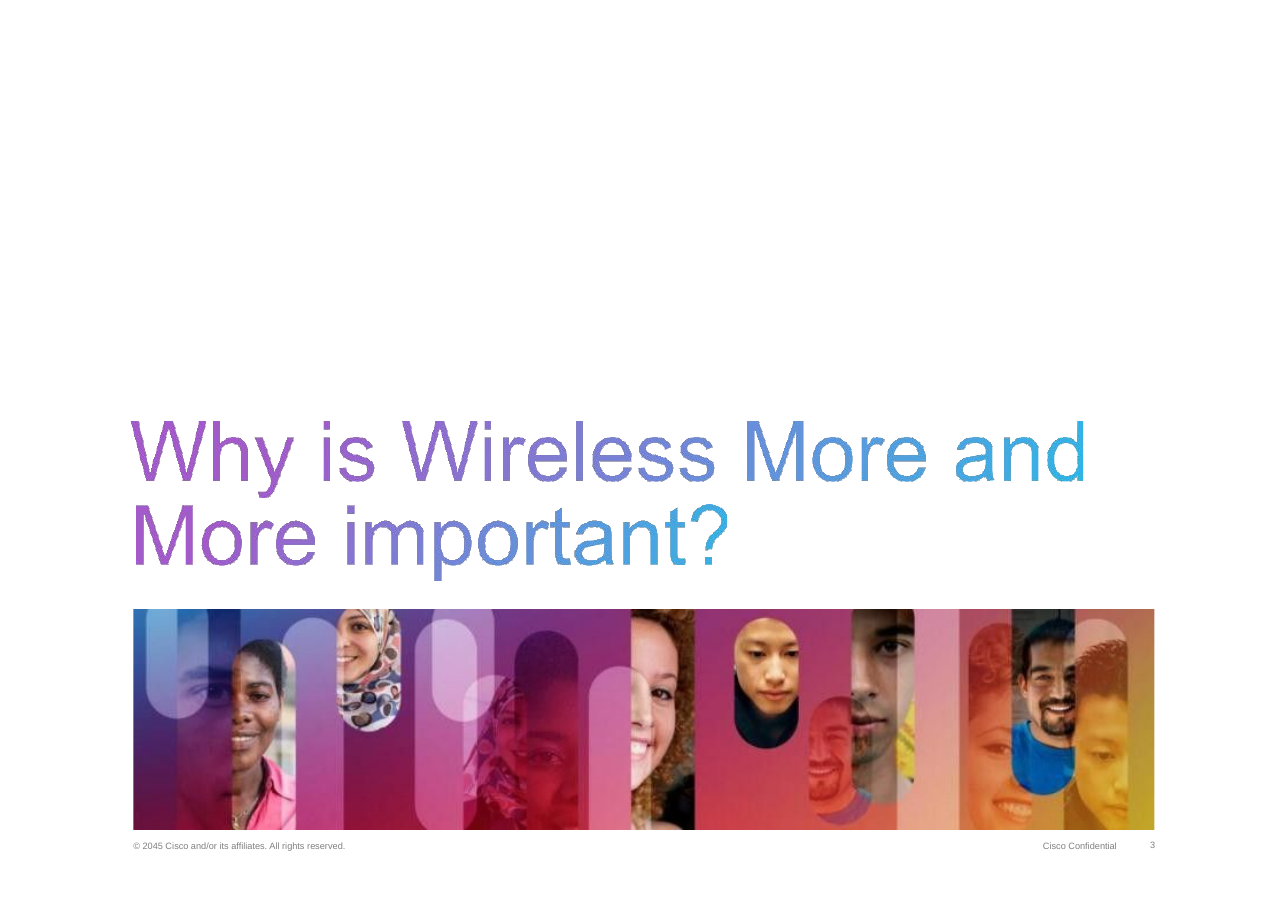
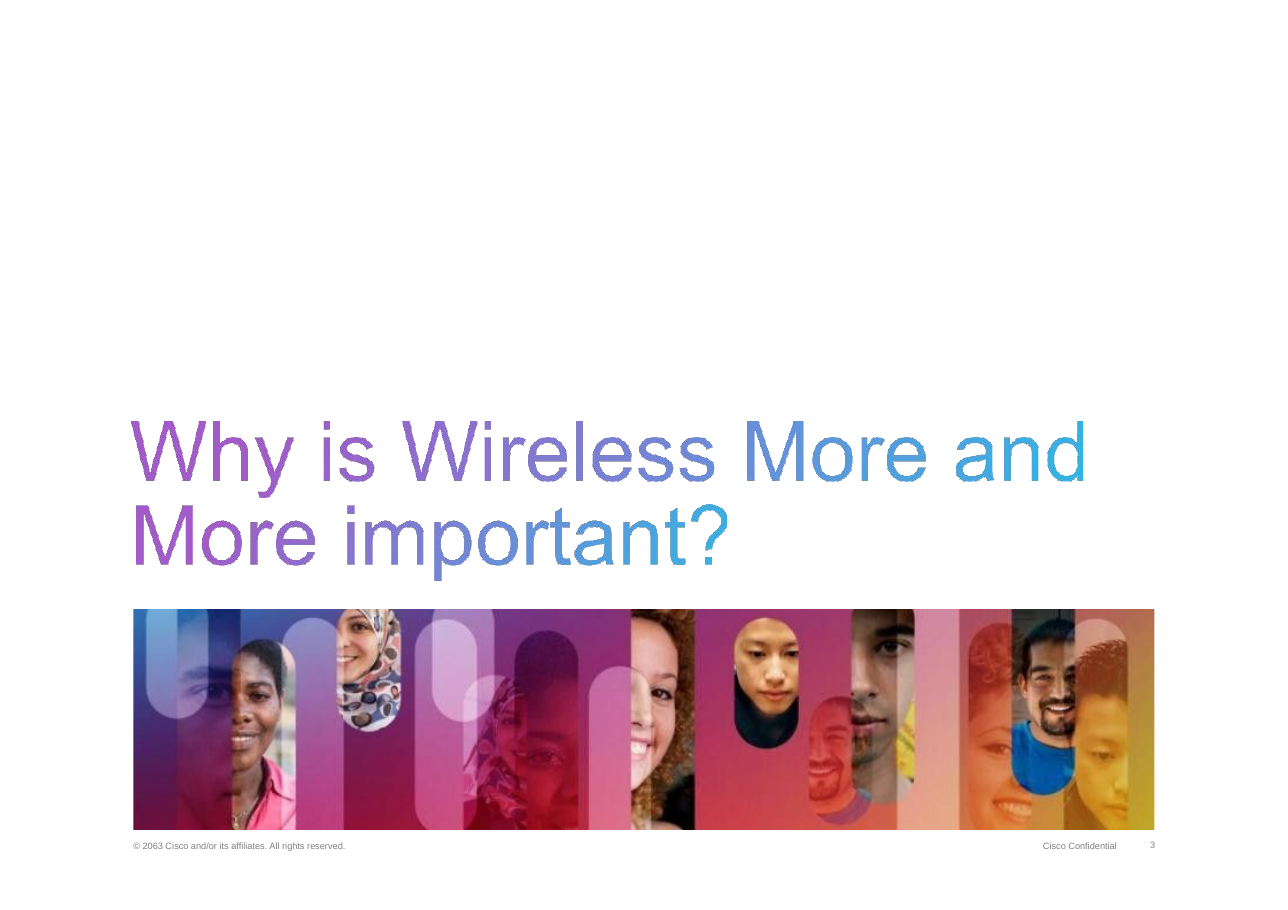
2045: 2045 -> 2063
